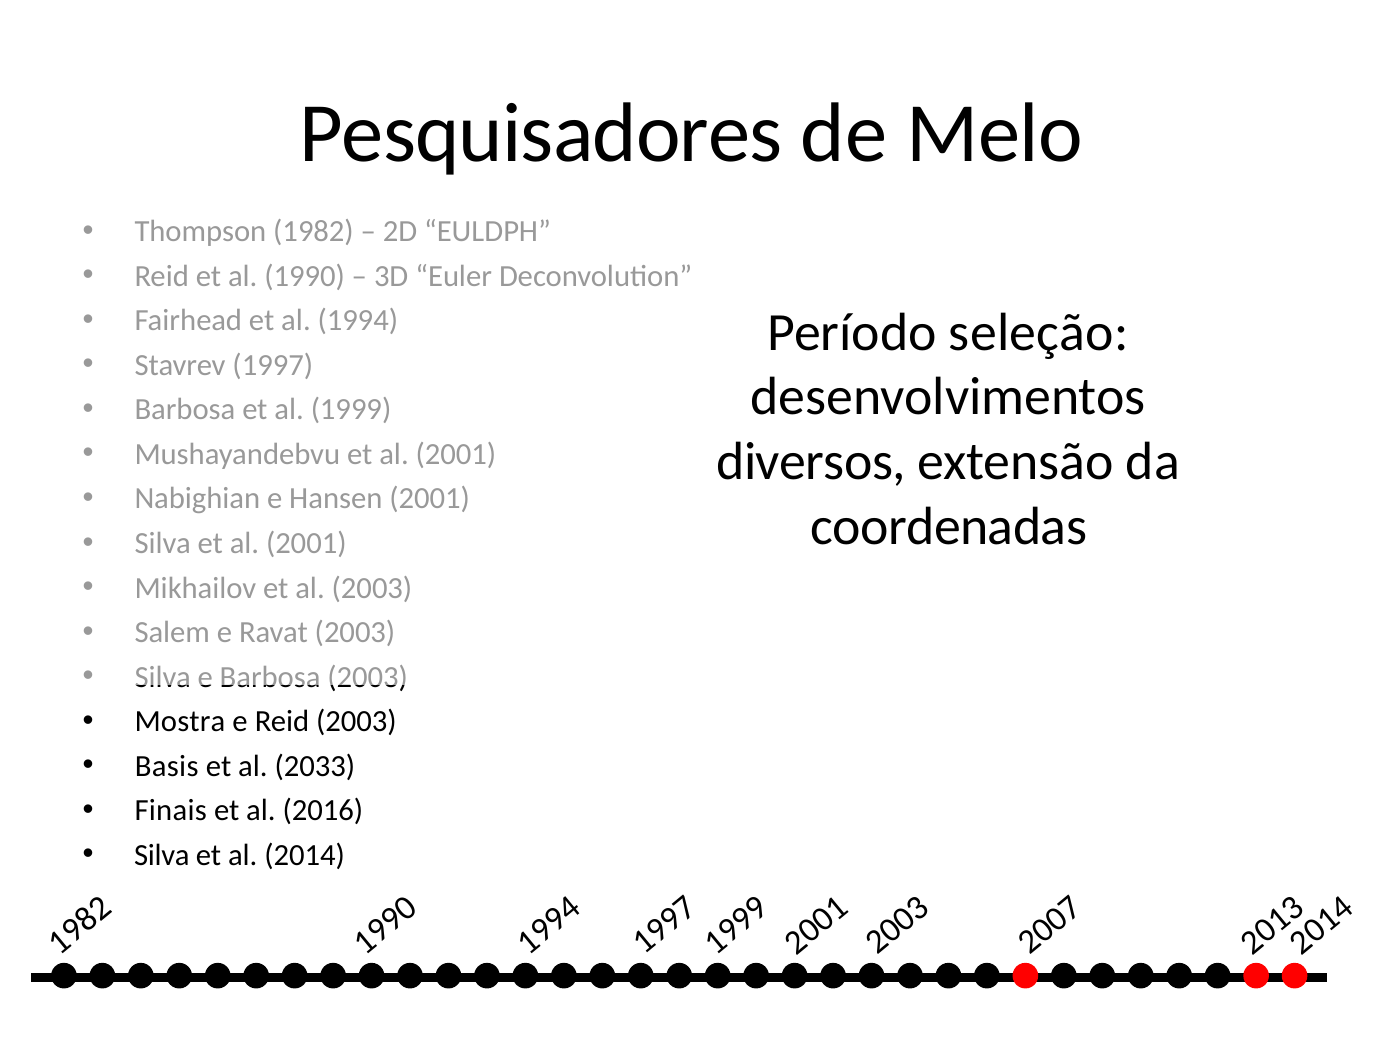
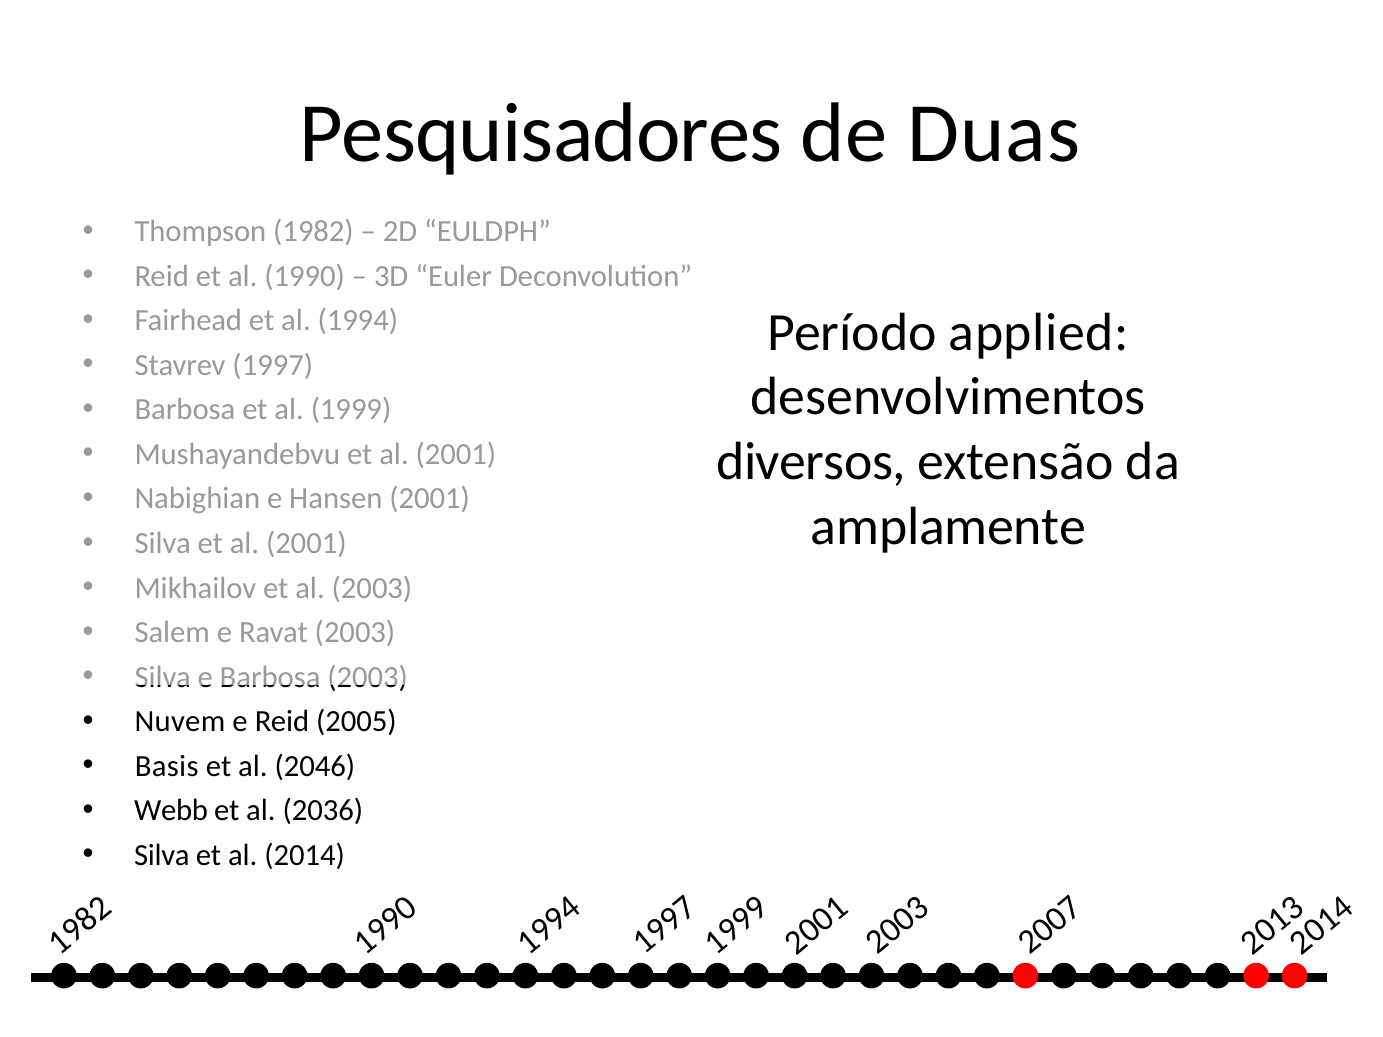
Melo: Melo -> Duas
seleção: seleção -> applied
coordenadas: coordenadas -> amplamente
Mostra: Mostra -> Nuvem
Reid 2003: 2003 -> 2005
2033: 2033 -> 2046
Finais: Finais -> Webb
2016: 2016 -> 2036
